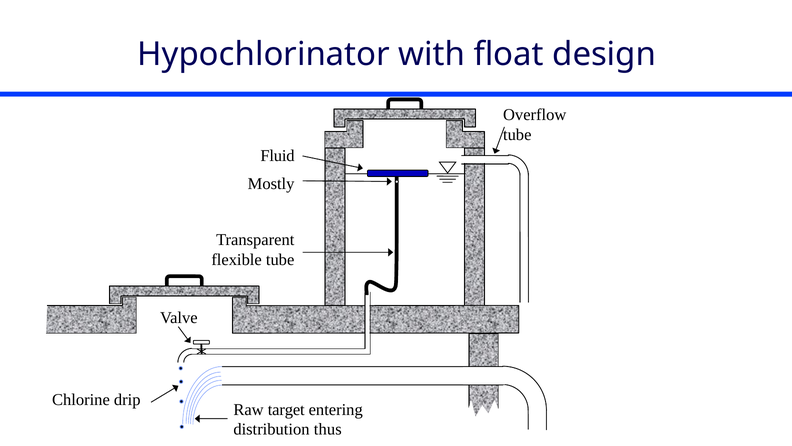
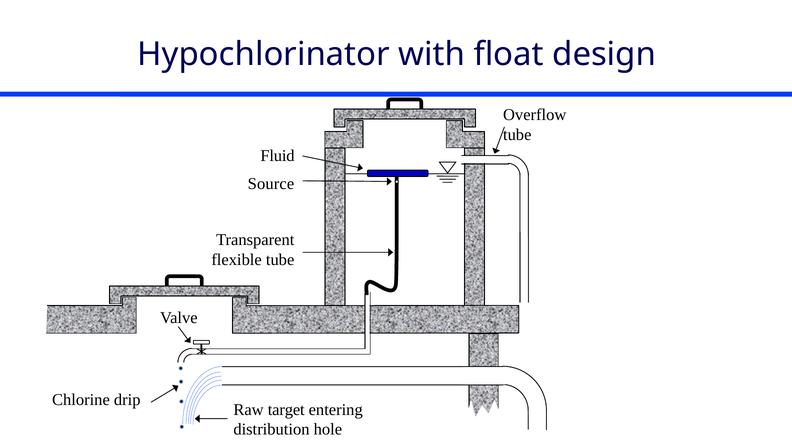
Mostly: Mostly -> Source
thus: thus -> hole
